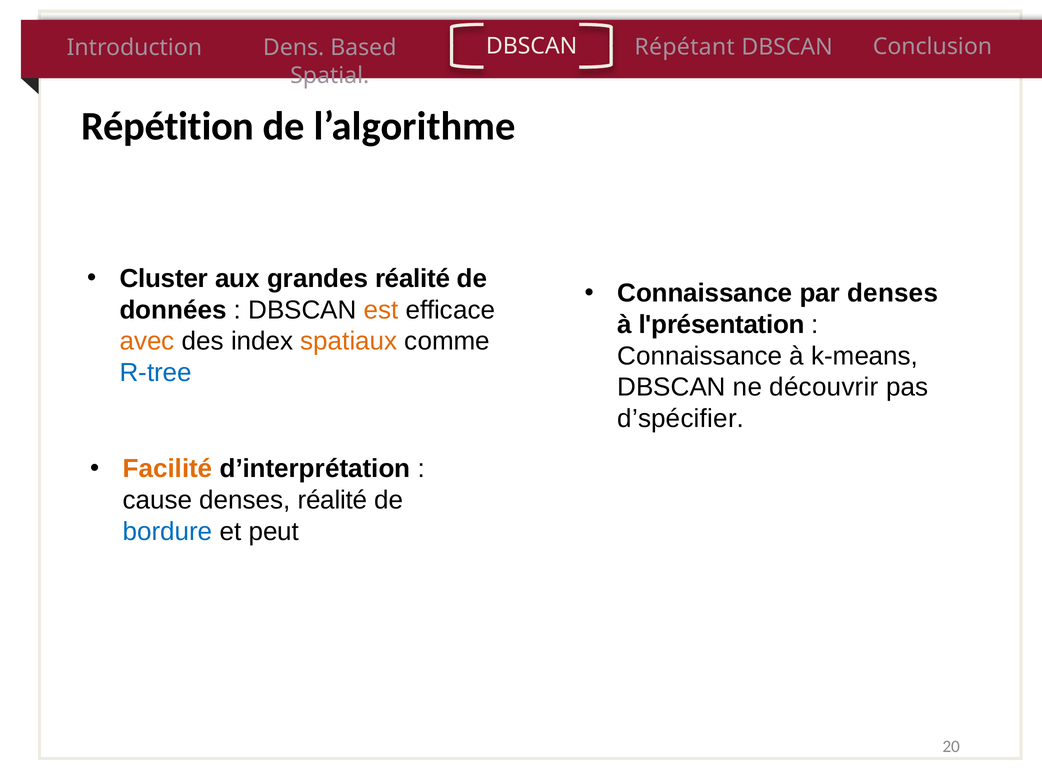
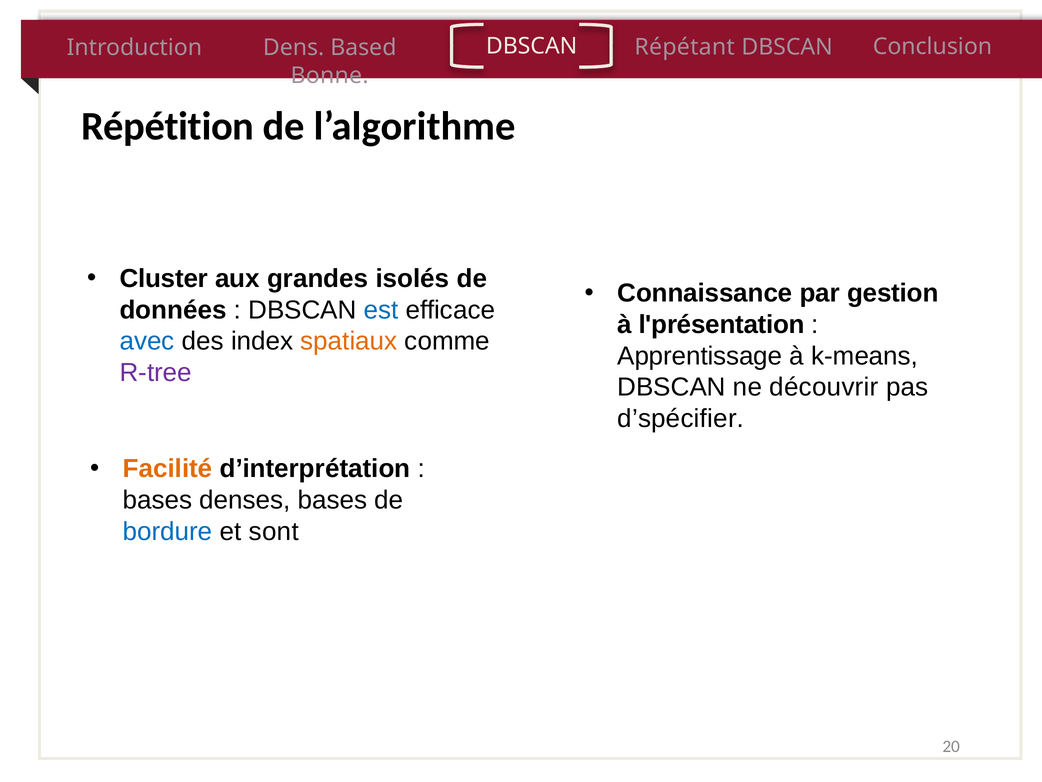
Spatial: Spatial -> Bonne
grandes réalité: réalité -> isolés
par denses: denses -> gestion
est colour: orange -> blue
avec colour: orange -> blue
Connaissance at (700, 356): Connaissance -> Apprentissage
R-tree colour: blue -> purple
cause at (158, 500): cause -> bases
denses réalité: réalité -> bases
peut: peut -> sont
